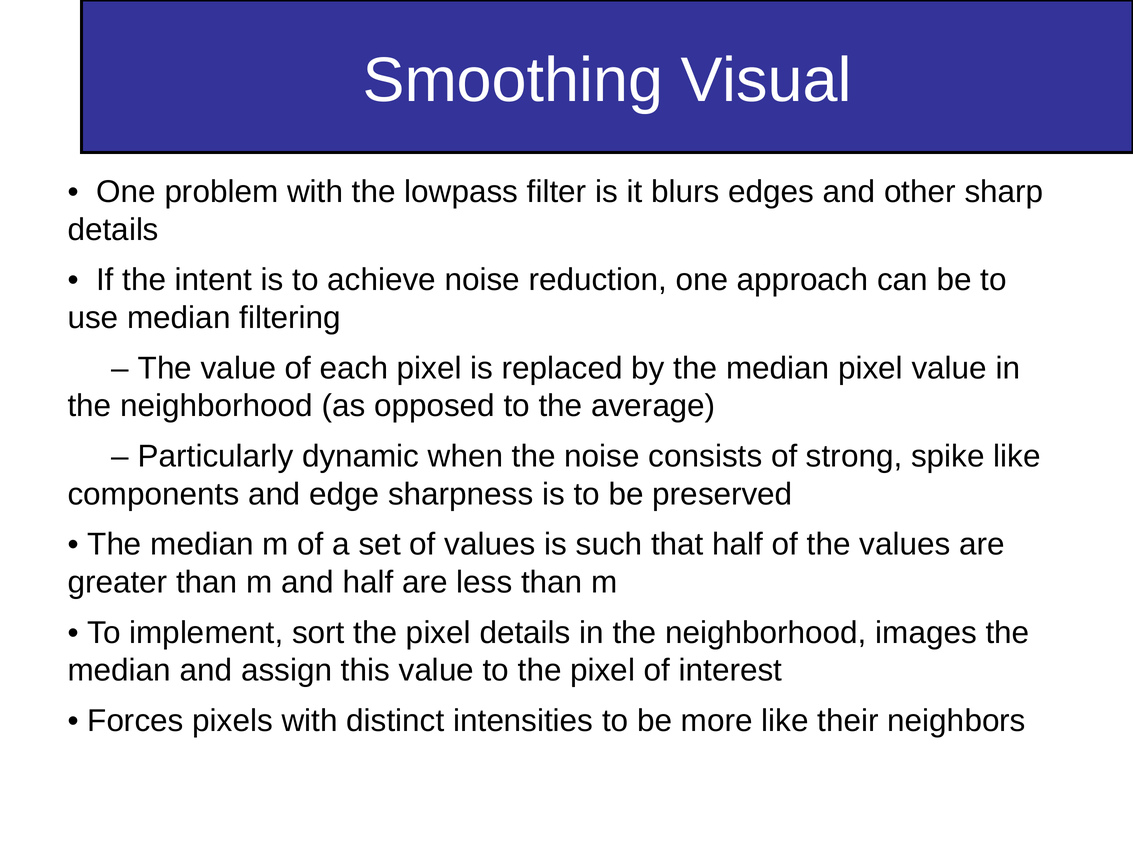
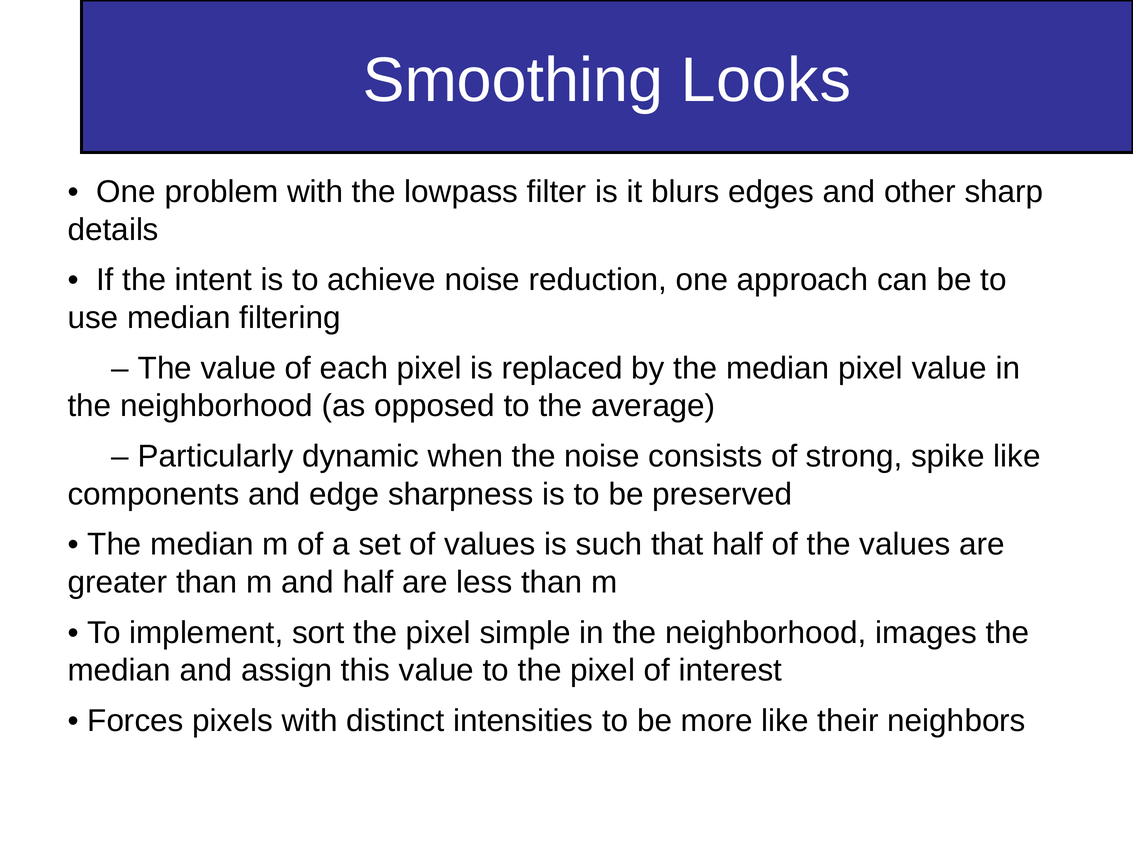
Visual: Visual -> Looks
pixel details: details -> simple
